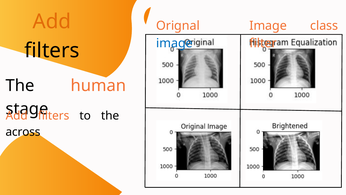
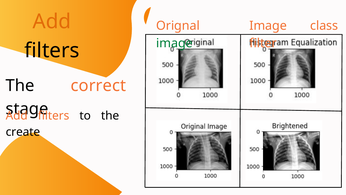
image at (174, 43) colour: blue -> green
human: human -> correct
across: across -> create
